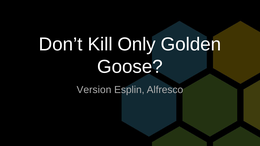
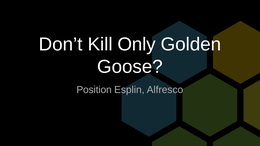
Version: Version -> Position
